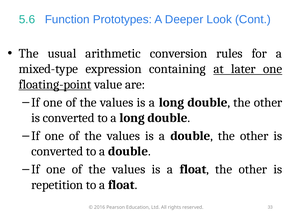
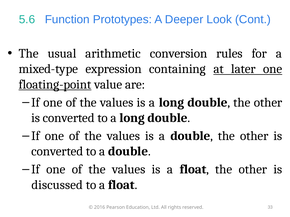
repetition: repetition -> discussed
